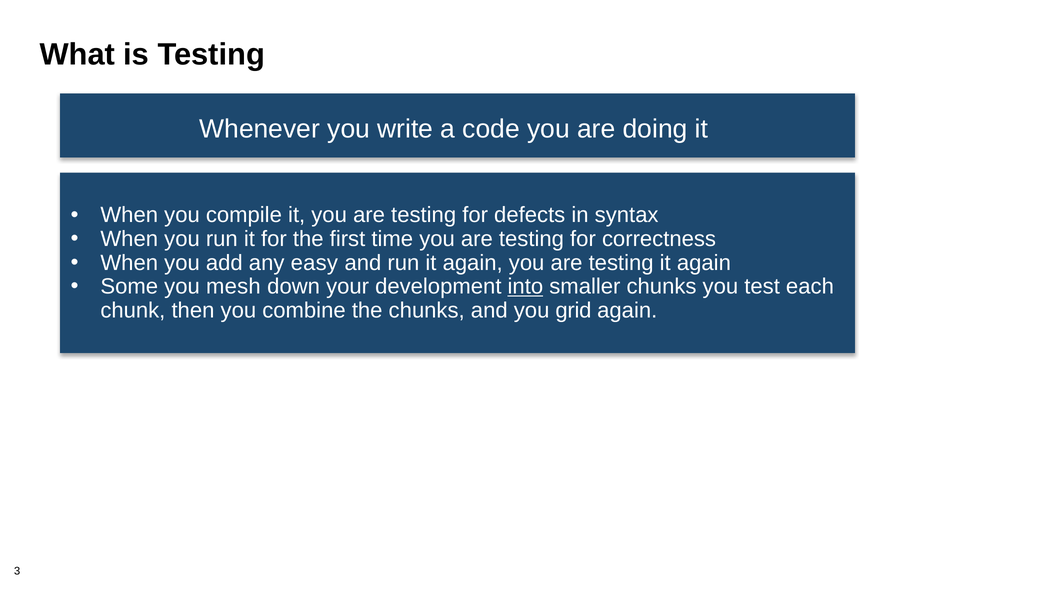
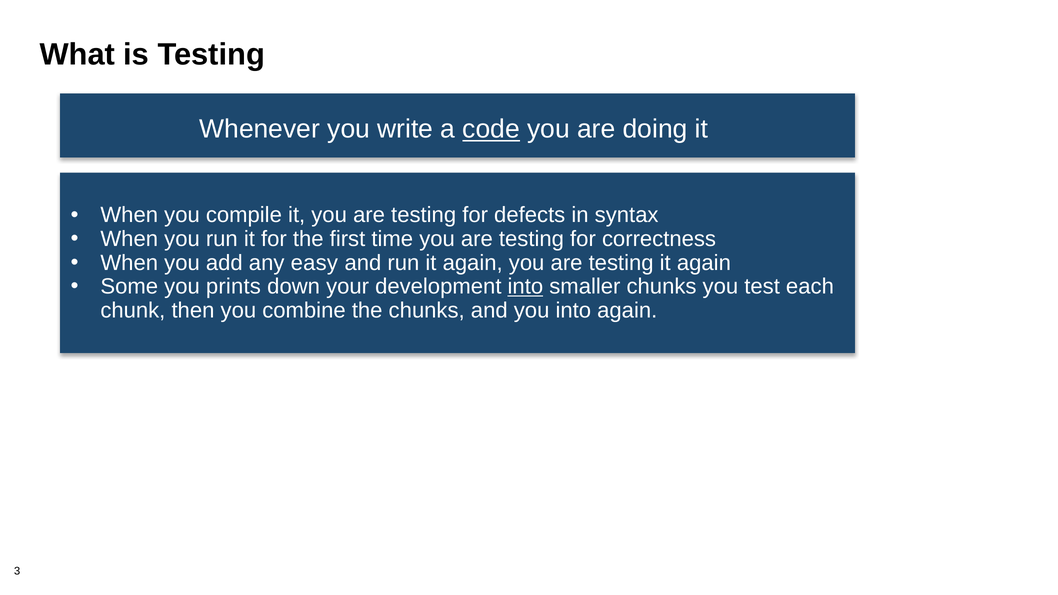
code underline: none -> present
mesh: mesh -> prints
you grid: grid -> into
